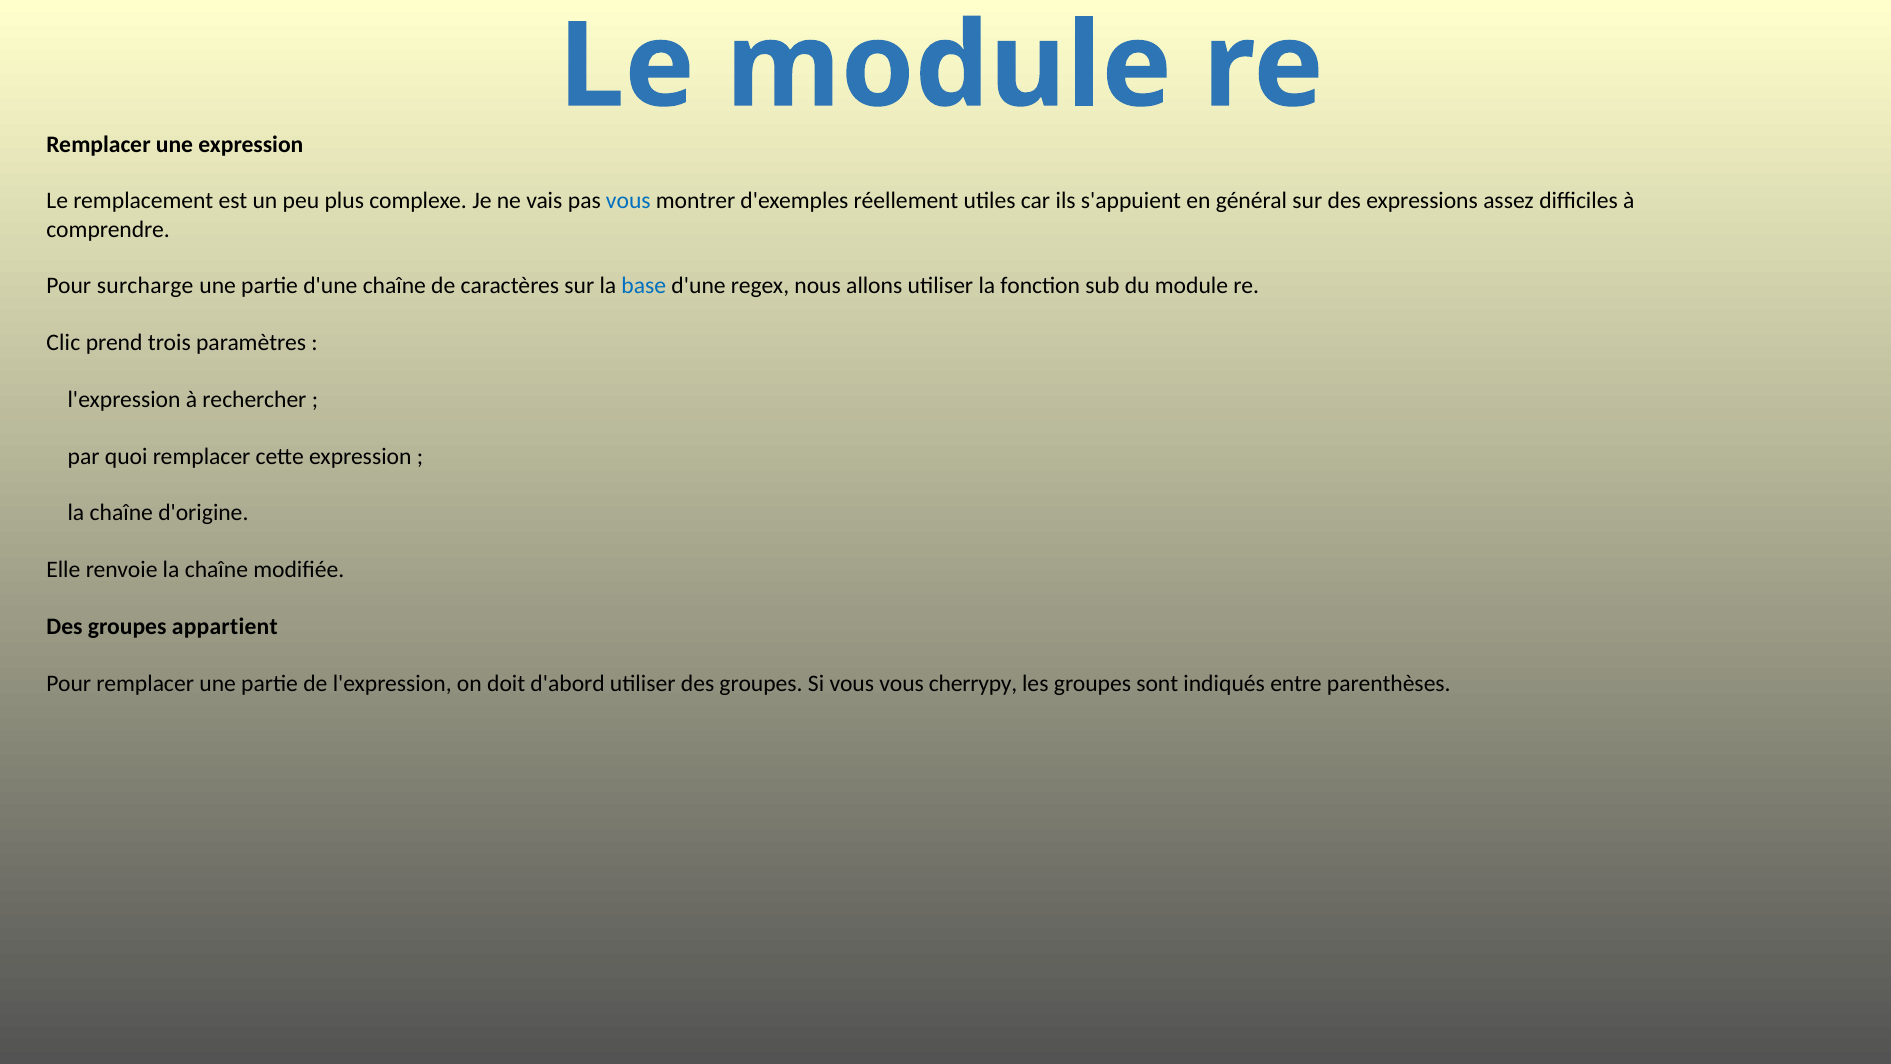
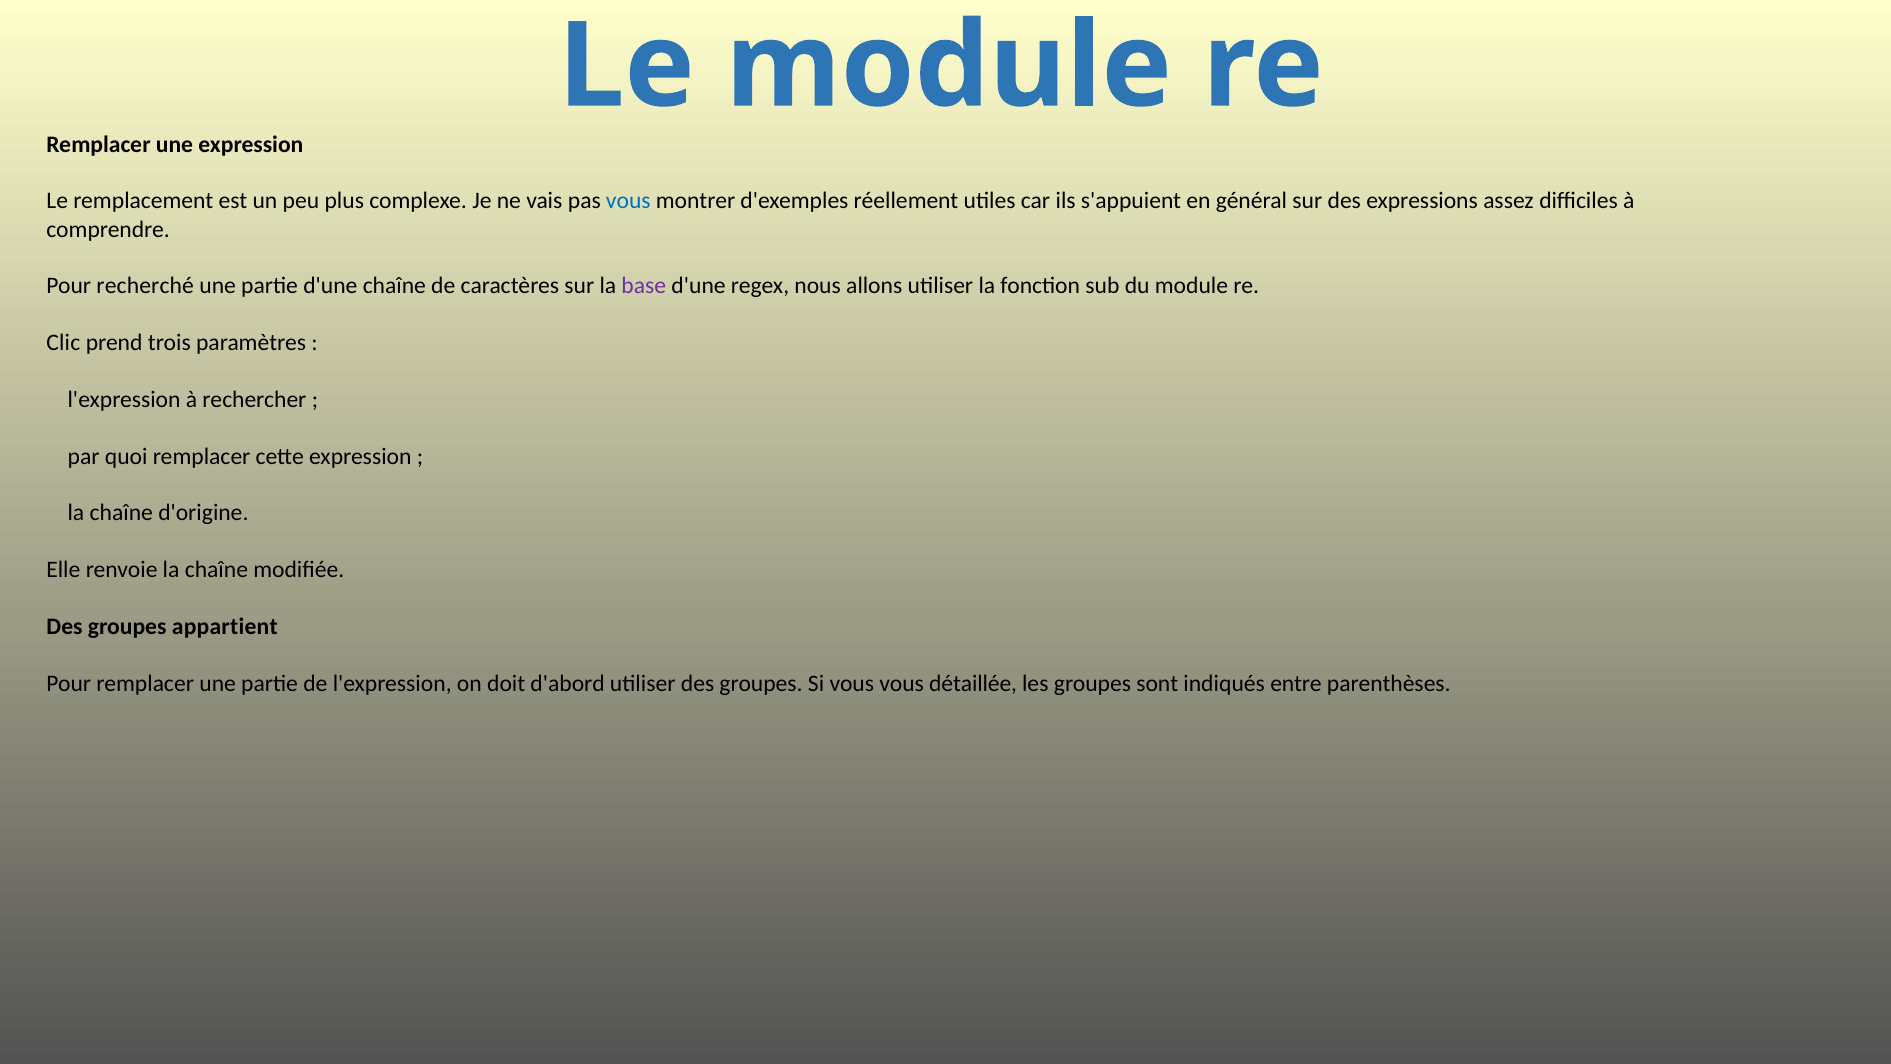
surcharge: surcharge -> recherché
base colour: blue -> purple
cherrypy: cherrypy -> détaillée
